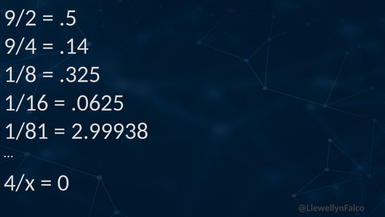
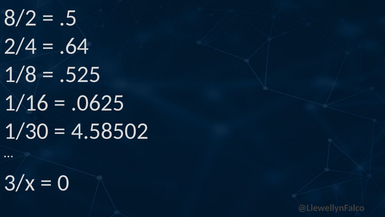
9/2: 9/2 -> 8/2
9/4: 9/4 -> 2/4
.14: .14 -> .64
.325: .325 -> .525
1/81: 1/81 -> 1/30
2.99938: 2.99938 -> 4.58502
4/x: 4/x -> 3/x
